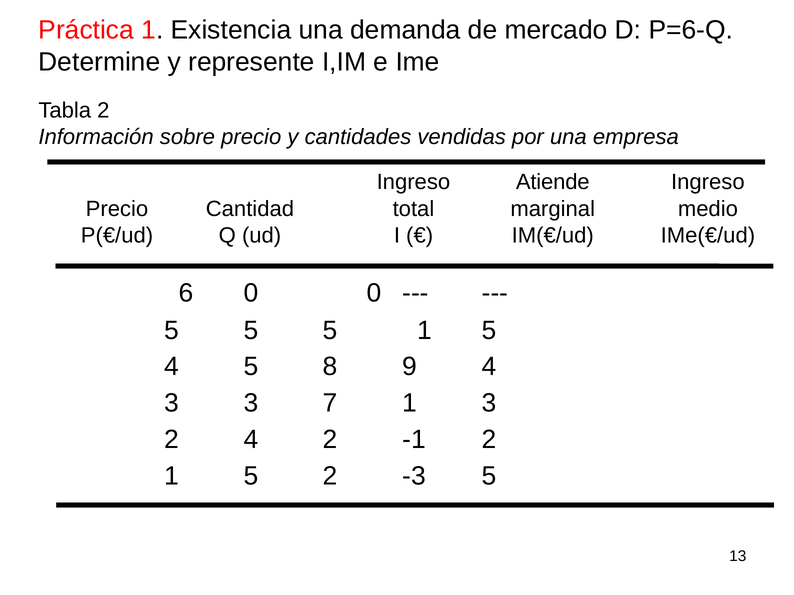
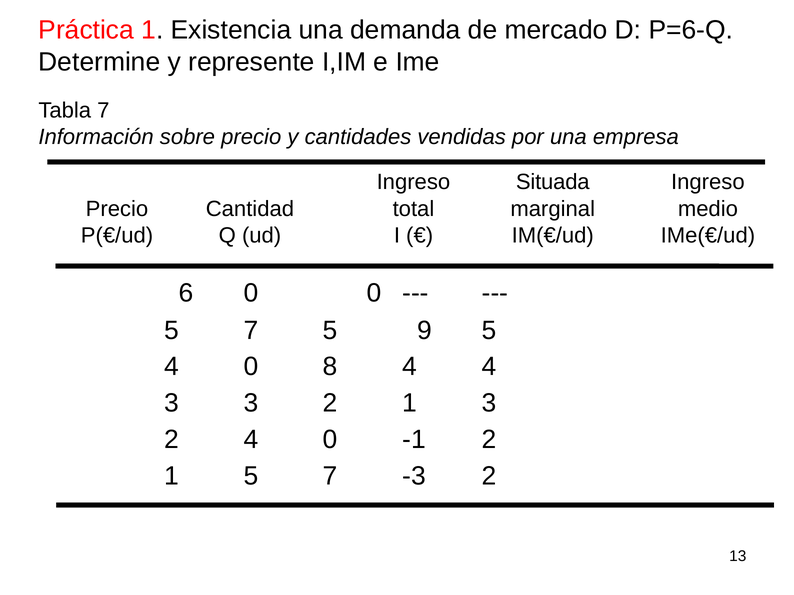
Tabla 2: 2 -> 7
Atiende: Atiende -> Situada
5 at (251, 331): 5 -> 7
5 1: 1 -> 9
5 at (251, 367): 5 -> 0
8 9: 9 -> 4
3 3 7: 7 -> 2
2 4 2: 2 -> 0
1 5 2: 2 -> 7
-3 5: 5 -> 2
